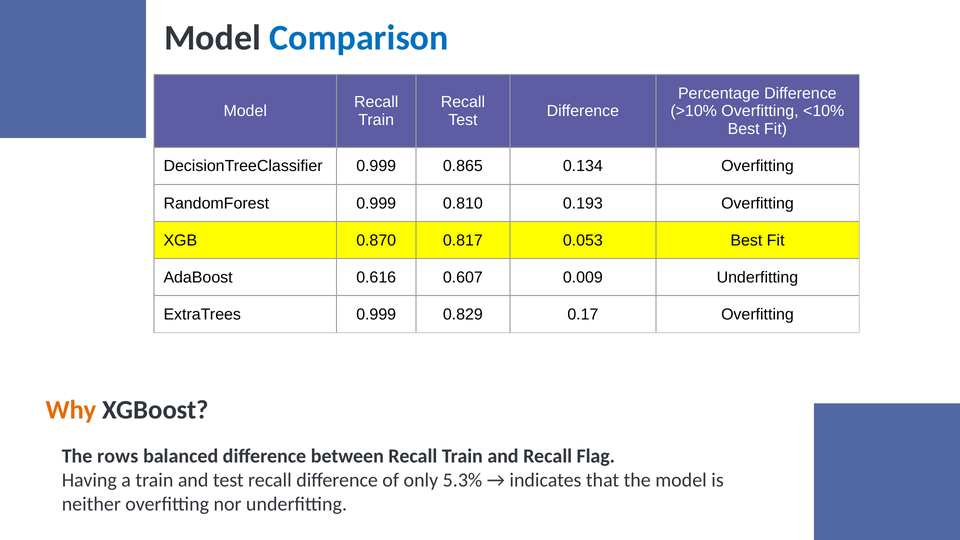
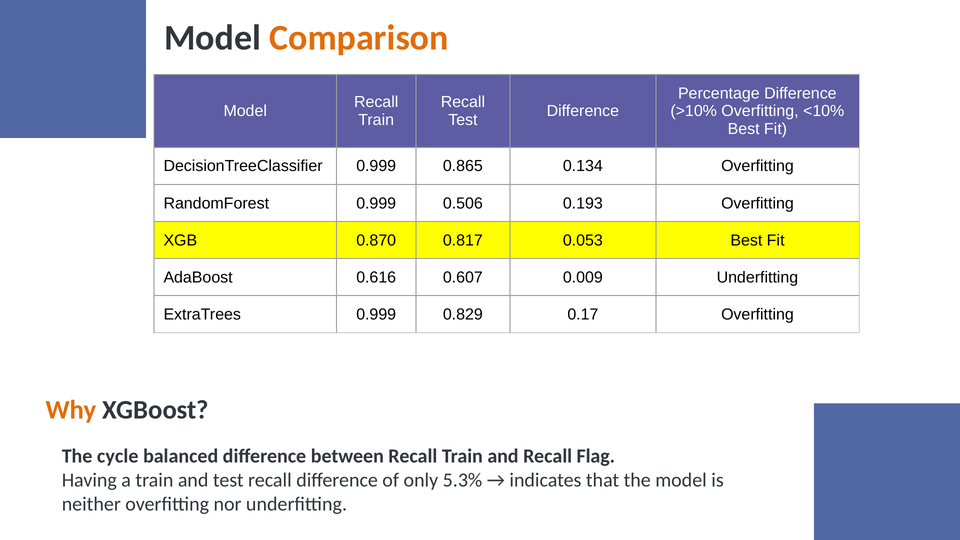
Comparison colour: blue -> orange
0.810: 0.810 -> 0.506
rows: rows -> cycle
